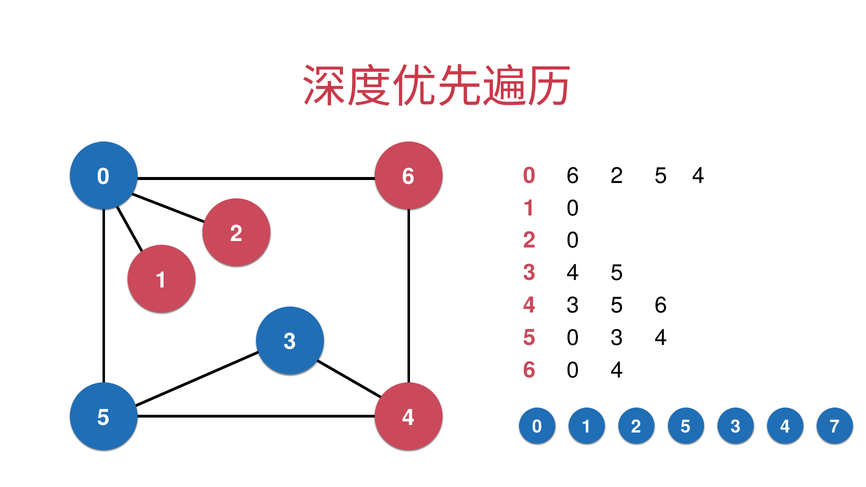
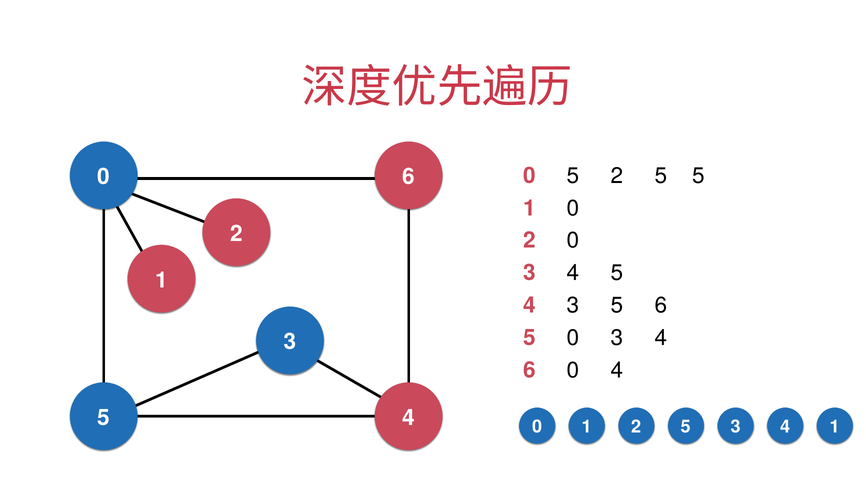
0 6: 6 -> 5
2 5 4: 4 -> 5
7 at (835, 427): 7 -> 1
